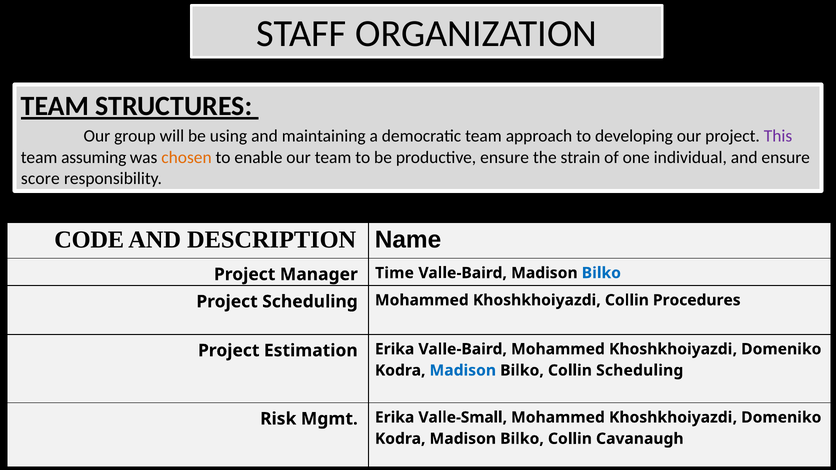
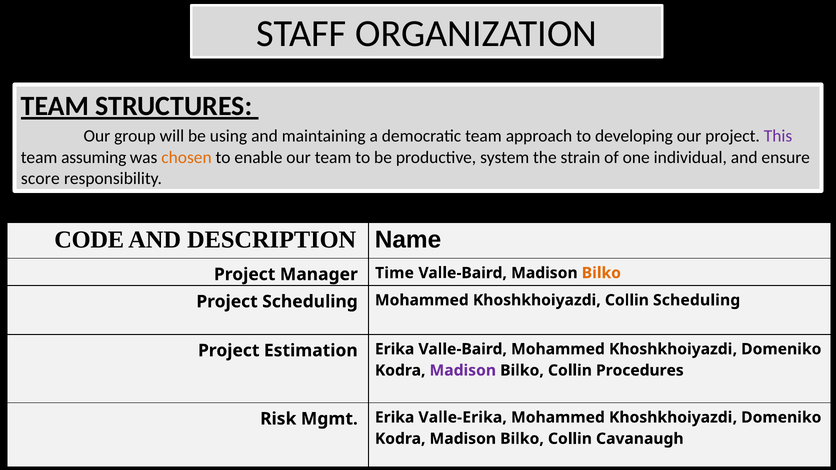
productive ensure: ensure -> system
Bilko at (601, 273) colour: blue -> orange
Collin Procedures: Procedures -> Scheduling
Madison at (463, 371) colour: blue -> purple
Collin Scheduling: Scheduling -> Procedures
Valle-Small: Valle-Small -> Valle-Erika
